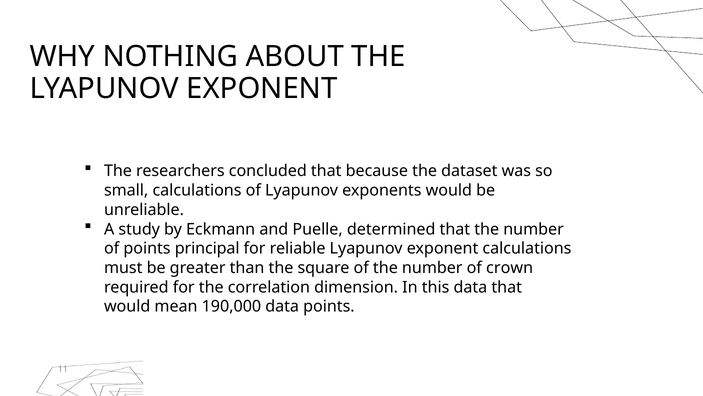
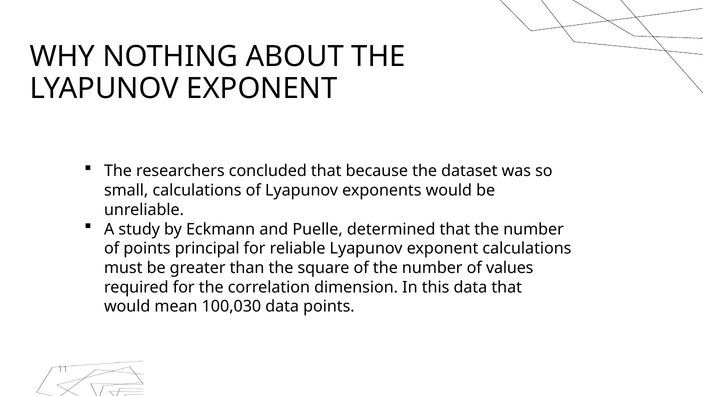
crown: crown -> values
190,000: 190,000 -> 100,030
